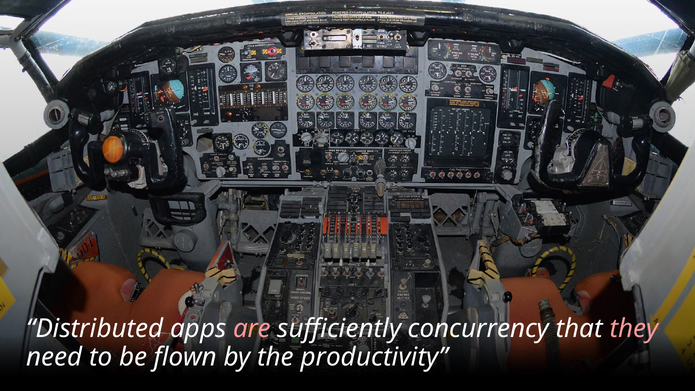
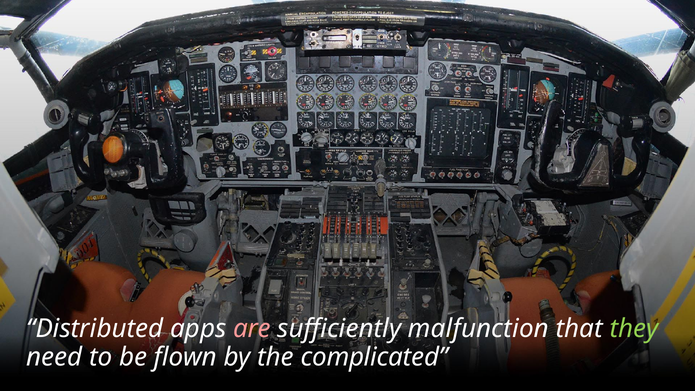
concurrency: concurrency -> malfunction
they colour: pink -> light green
productivity: productivity -> complicated
